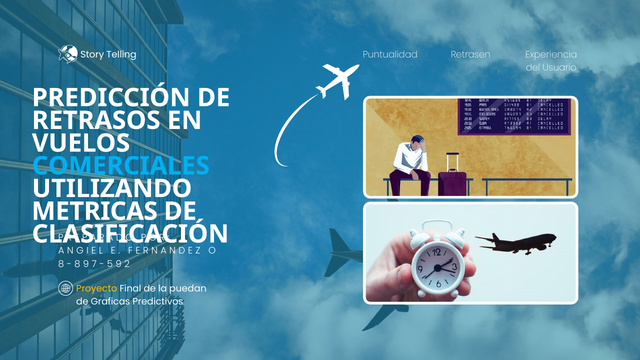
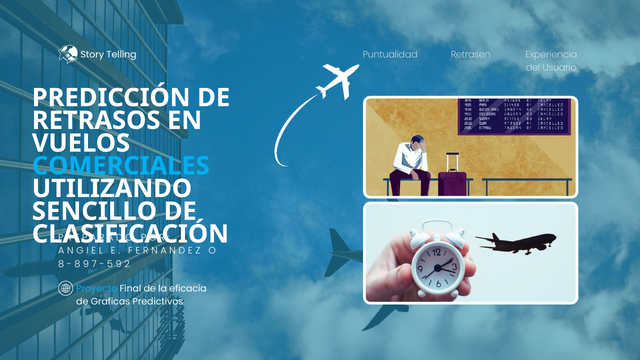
METRICAS: METRICAS -> SENCILLO
Proyecto colour: yellow -> light blue
puedan: puedan -> eficacia
